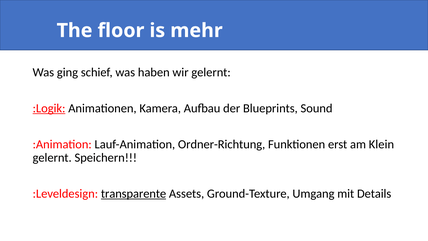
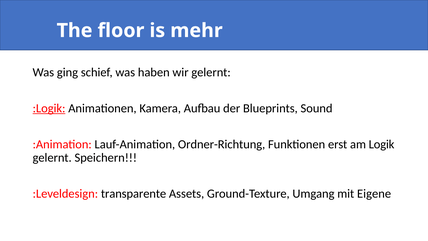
Klein: Klein -> Logik
transparente underline: present -> none
Details: Details -> Eigene
